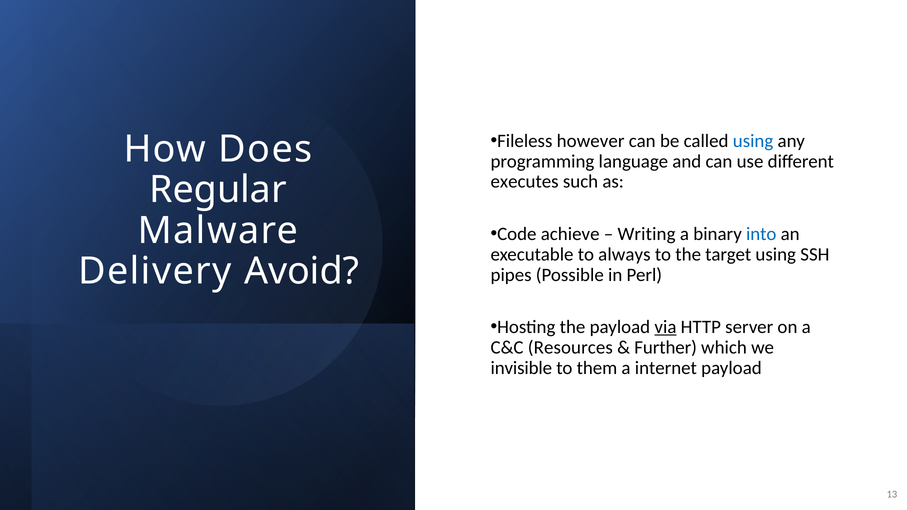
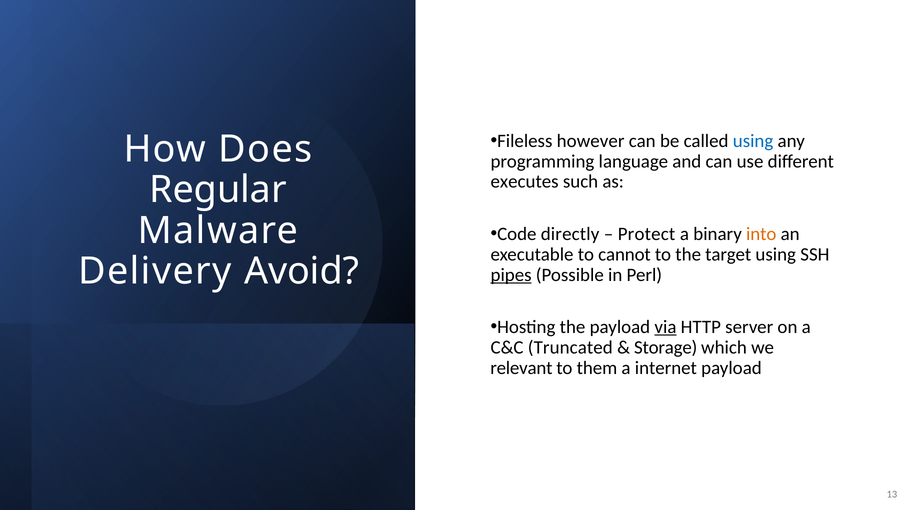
achieve: achieve -> directly
Writing: Writing -> Protect
into colour: blue -> orange
always: always -> cannot
pipes underline: none -> present
Resources: Resources -> Truncated
Further: Further -> Storage
invisible: invisible -> relevant
